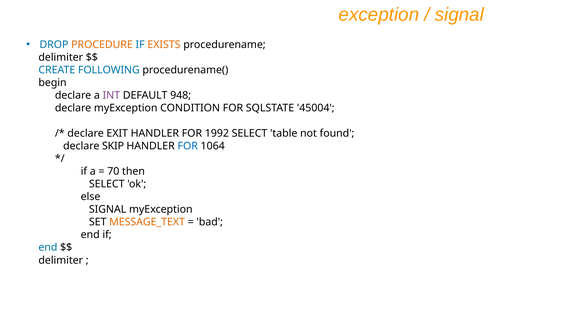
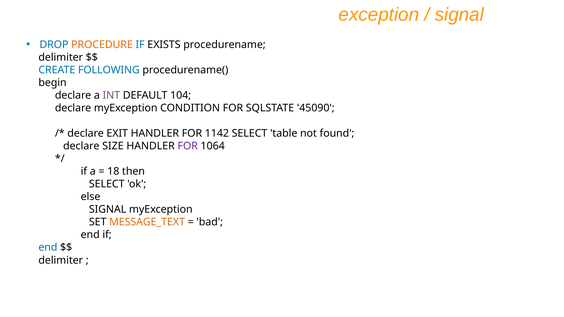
EXISTS colour: orange -> black
948: 948 -> 104
45004: 45004 -> 45090
1992: 1992 -> 1142
SKIP: SKIP -> SIZE
FOR at (188, 146) colour: blue -> purple
70: 70 -> 18
